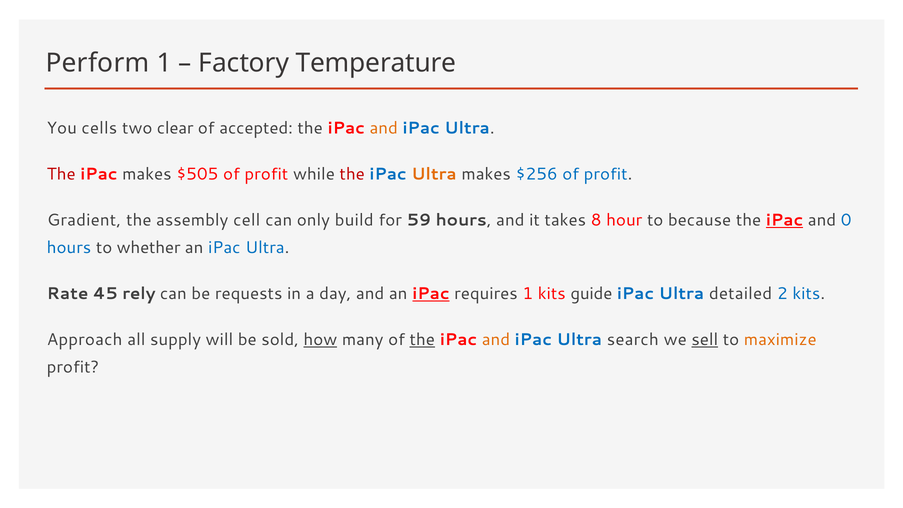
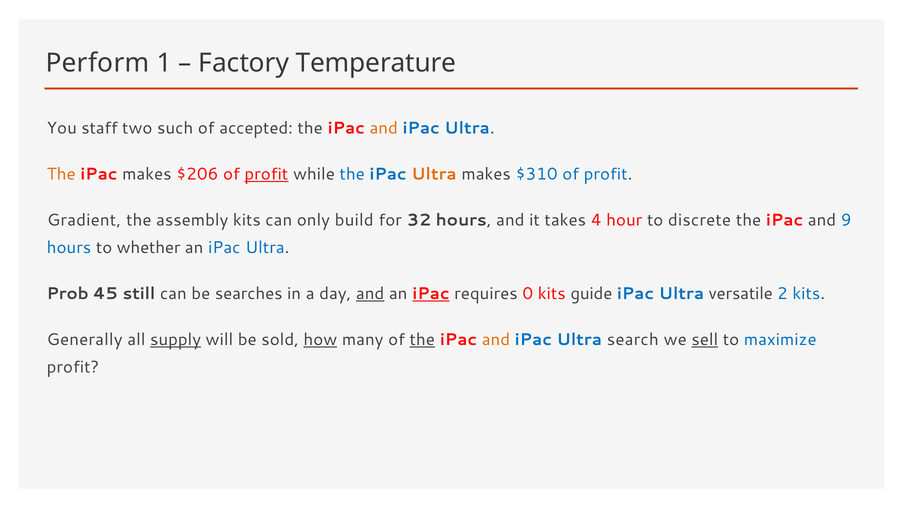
cells: cells -> staff
clear: clear -> such
The at (61, 174) colour: red -> orange
$505: $505 -> $206
profit at (266, 174) underline: none -> present
the at (352, 174) colour: red -> blue
$256: $256 -> $310
assembly cell: cell -> kits
59: 59 -> 32
8: 8 -> 4
because: because -> discrete
iPac at (785, 220) underline: present -> none
0: 0 -> 9
Rate: Rate -> Prob
rely: rely -> still
requests: requests -> searches
and at (370, 294) underline: none -> present
requires 1: 1 -> 0
detailed: detailed -> versatile
Approach: Approach -> Generally
supply underline: none -> present
maximize colour: orange -> blue
